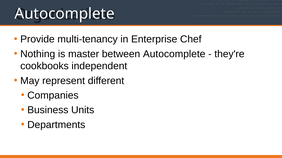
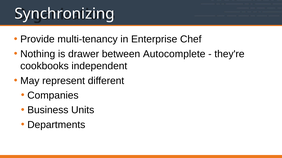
Autocomplete at (65, 14): Autocomplete -> Synchronizing
master: master -> drawer
